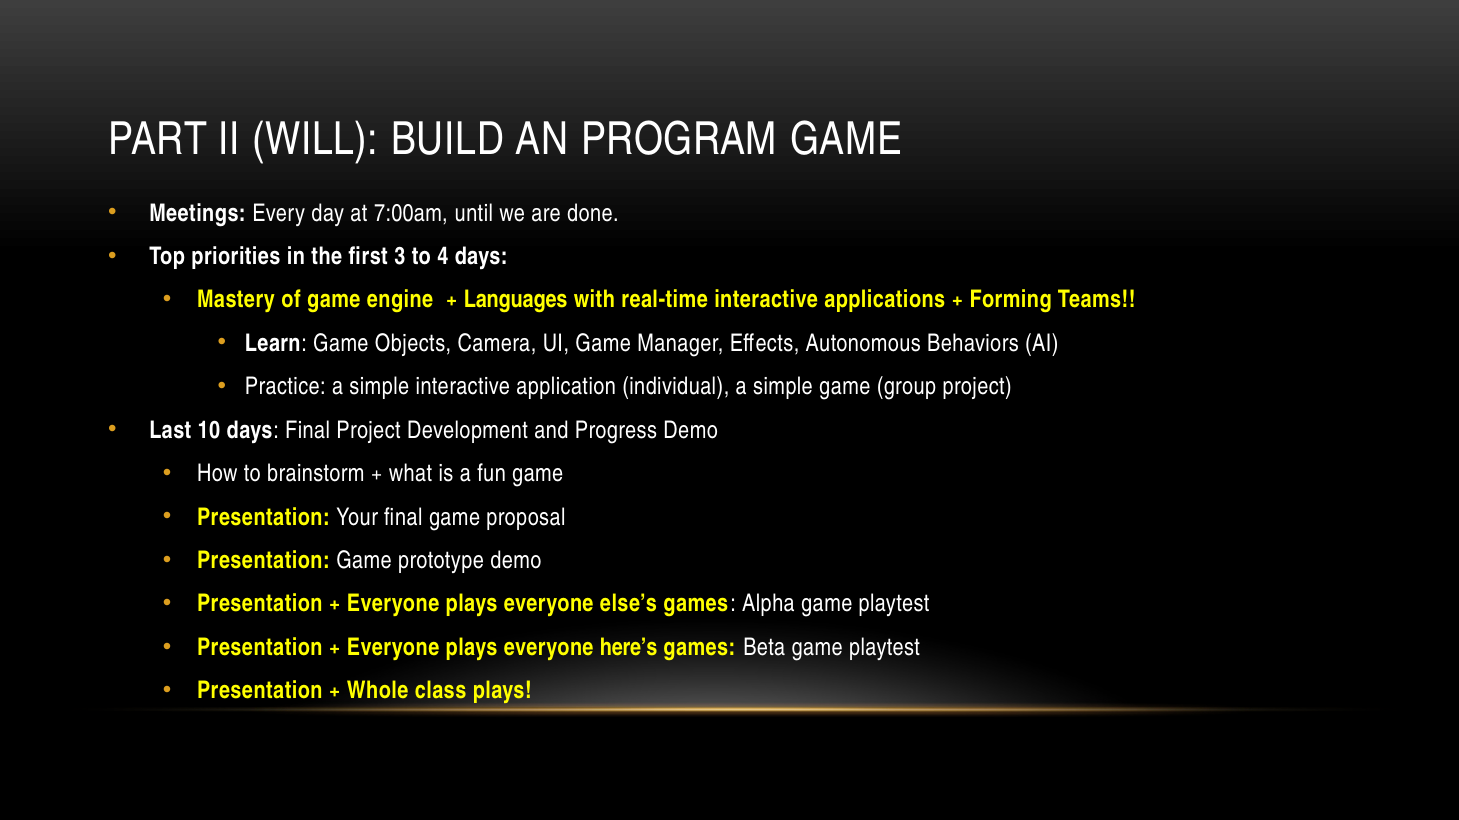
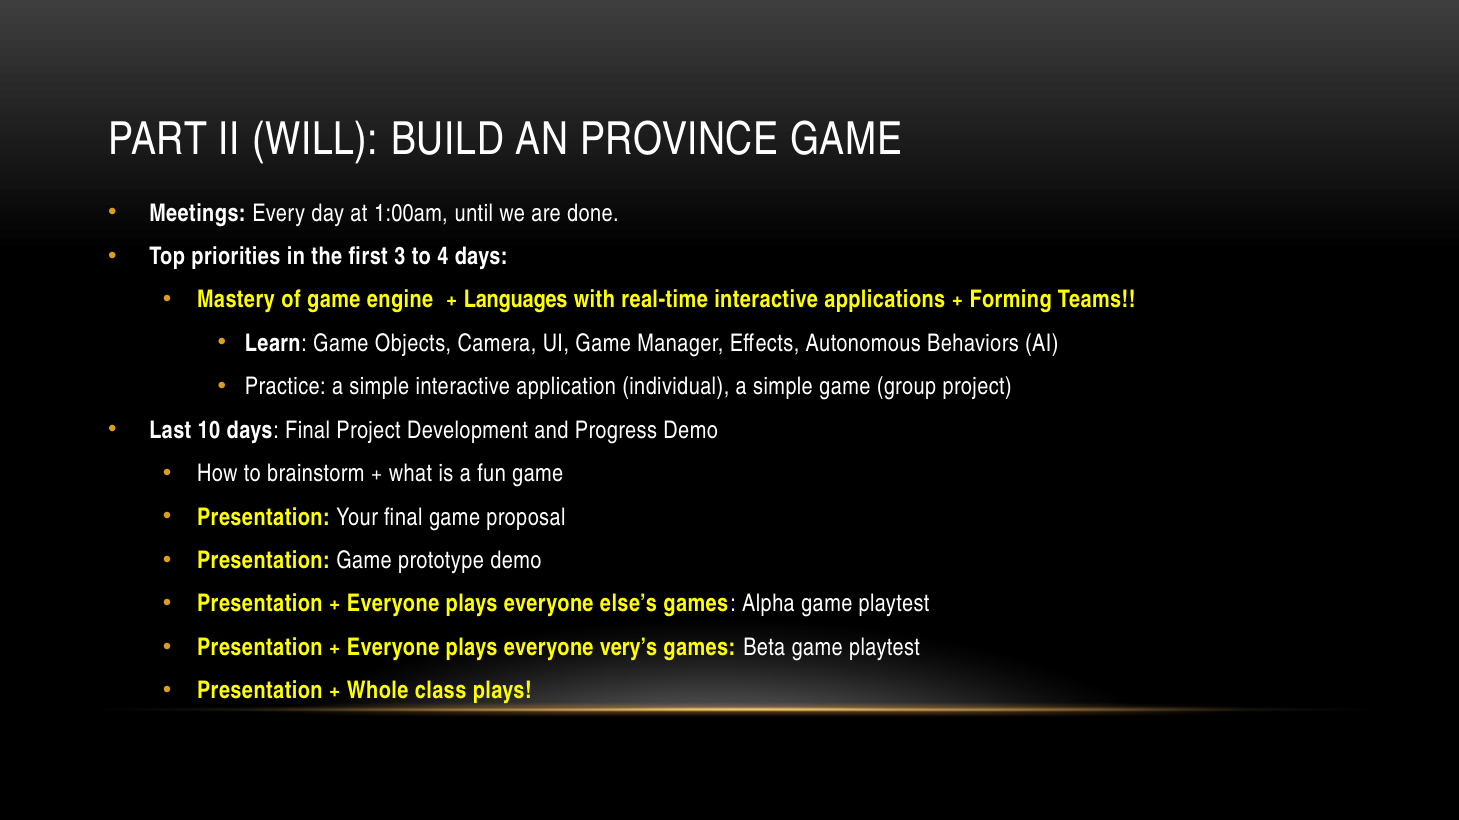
PROGRAM: PROGRAM -> PROVINCE
7:00am: 7:00am -> 1:00am
here’s: here’s -> very’s
